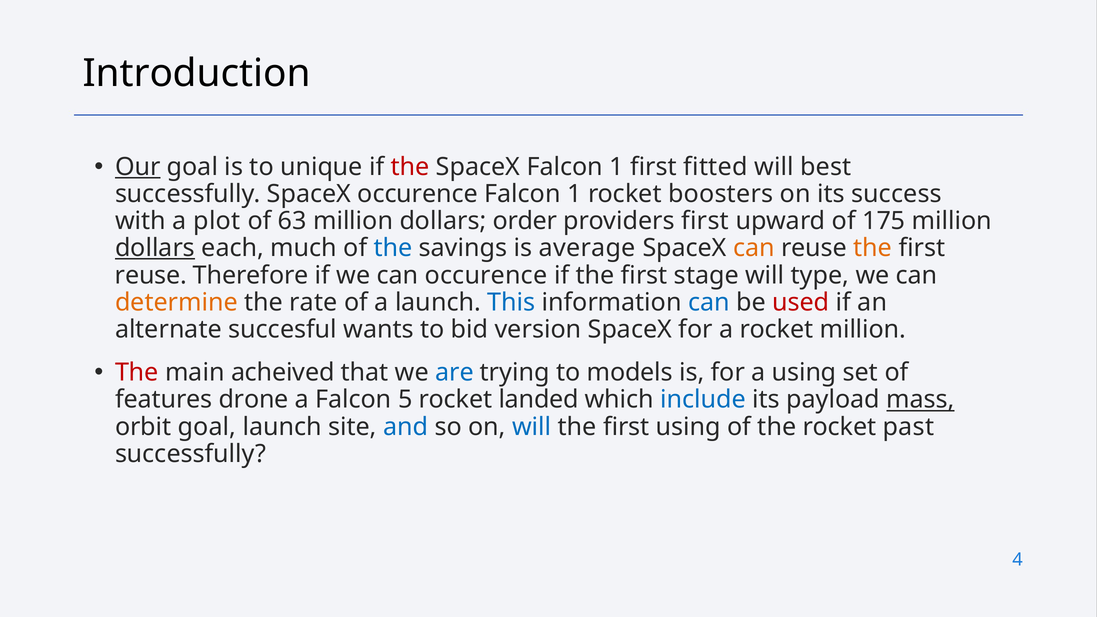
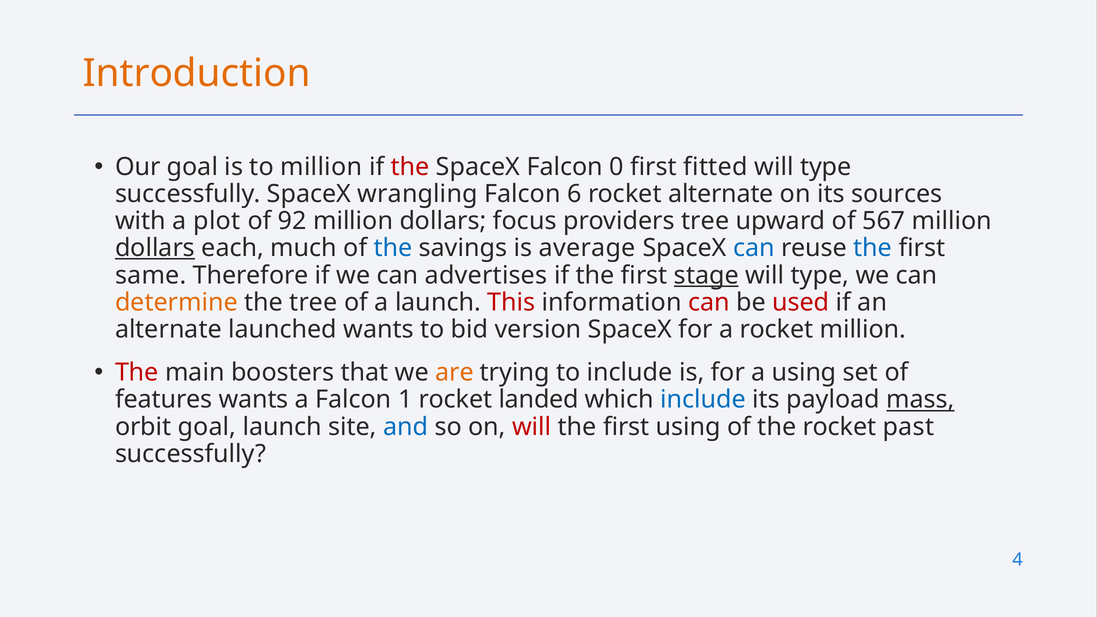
Introduction colour: black -> orange
Our underline: present -> none
to unique: unique -> million
SpaceX Falcon 1: 1 -> 0
best at (826, 167): best -> type
SpaceX occurence: occurence -> wrangling
1 at (574, 194): 1 -> 6
rocket boosters: boosters -> alternate
success: success -> sources
63: 63 -> 92
order: order -> focus
providers first: first -> tree
175: 175 -> 567
can at (754, 248) colour: orange -> blue
the at (873, 248) colour: orange -> blue
reuse at (151, 275): reuse -> same
can occurence: occurence -> advertises
stage underline: none -> present
the rate: rate -> tree
This colour: blue -> red
can at (709, 302) colour: blue -> red
succesful: succesful -> launched
acheived: acheived -> boosters
are colour: blue -> orange
to models: models -> include
features drone: drone -> wants
5: 5 -> 1
will at (532, 427) colour: blue -> red
